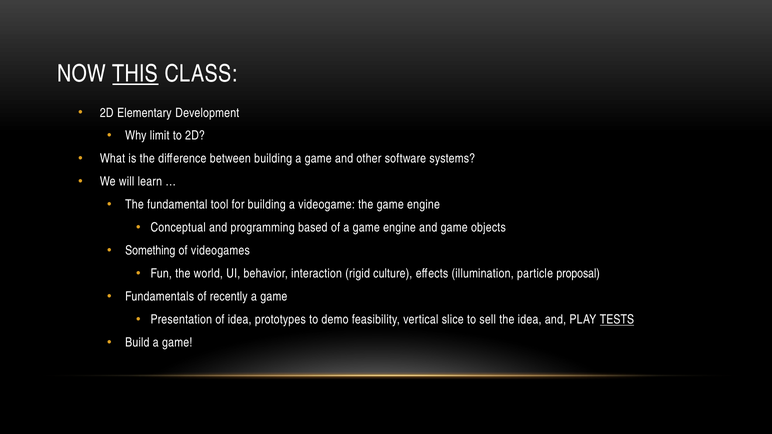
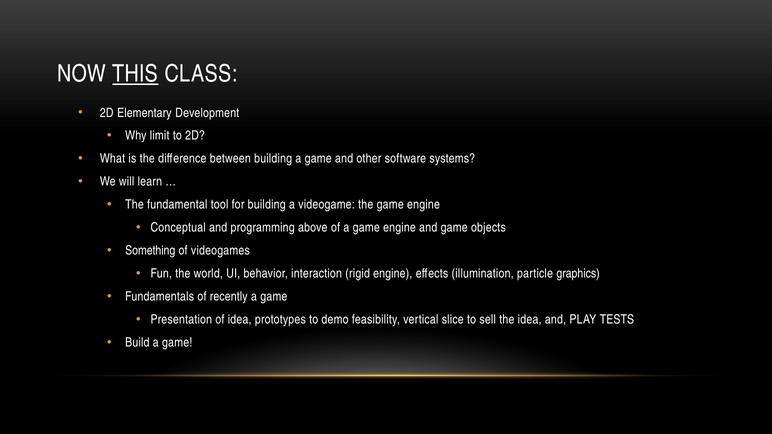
based: based -> above
rigid culture: culture -> engine
proposal: proposal -> graphics
TESTS underline: present -> none
